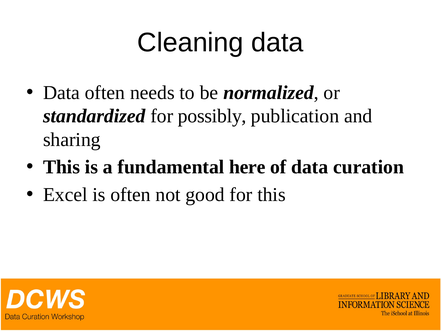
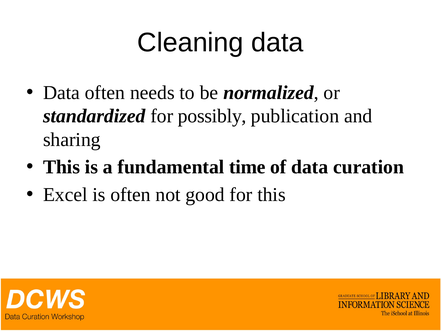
here: here -> time
